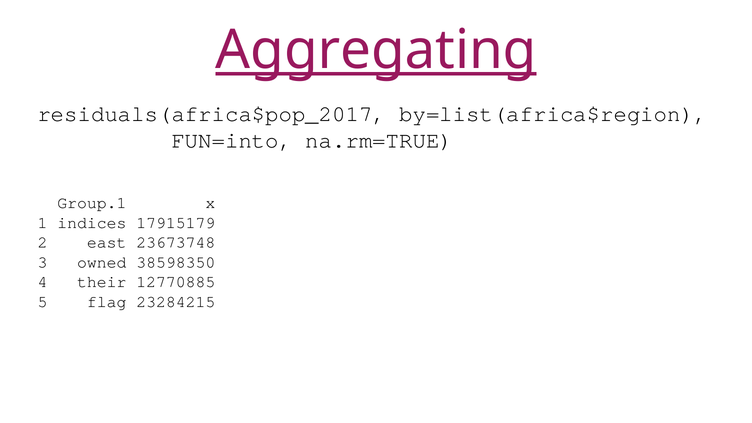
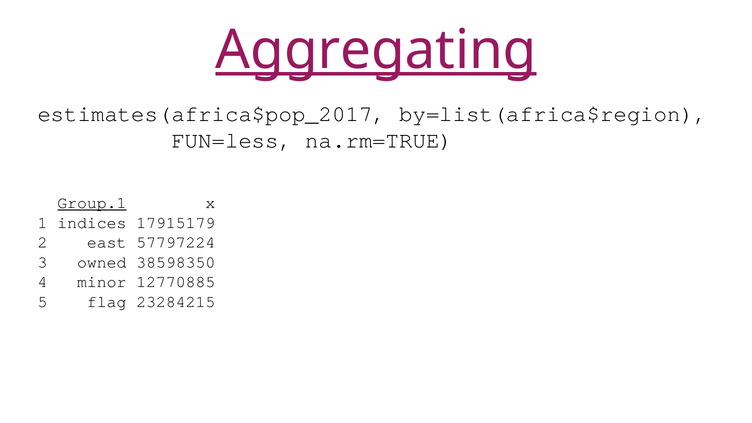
residuals(africa$pop_2017: residuals(africa$pop_2017 -> estimates(africa$pop_2017
FUN=into: FUN=into -> FUN=less
Group.1 underline: none -> present
23673748: 23673748 -> 57797224
their: their -> minor
